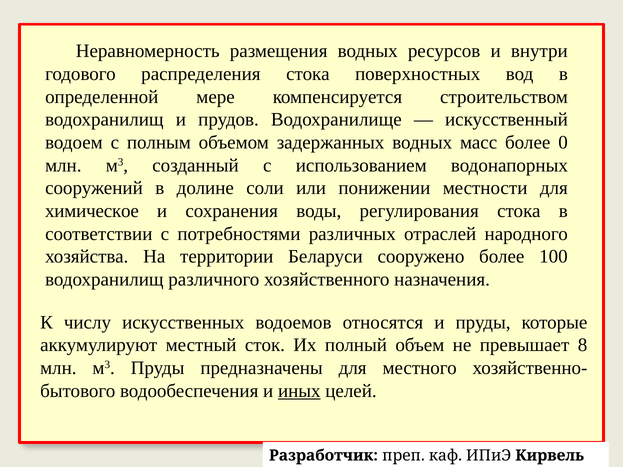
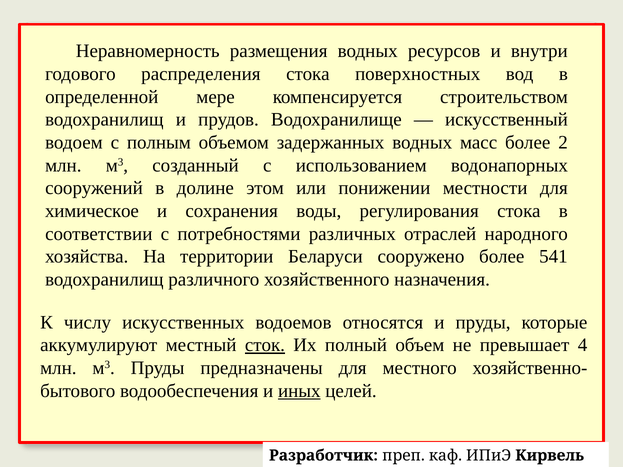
0: 0 -> 2
соли: соли -> этом
100: 100 -> 541
сток underline: none -> present
8: 8 -> 4
